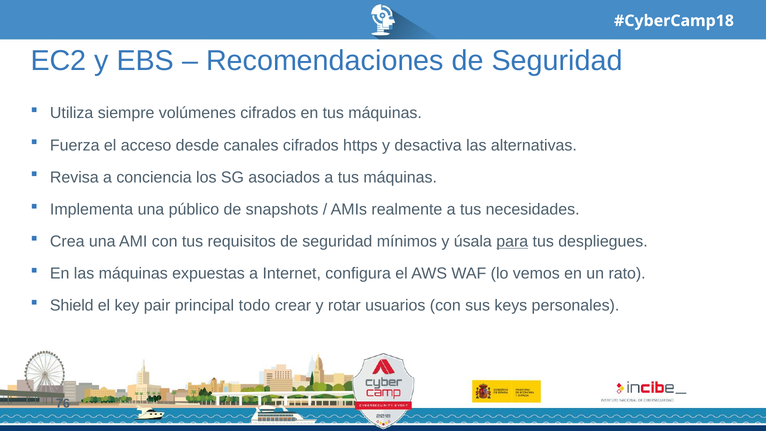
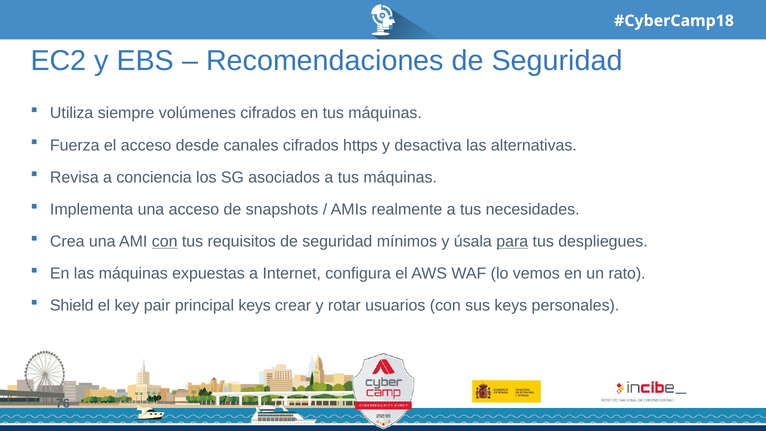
una público: público -> acceso
con at (165, 241) underline: none -> present
principal todo: todo -> keys
